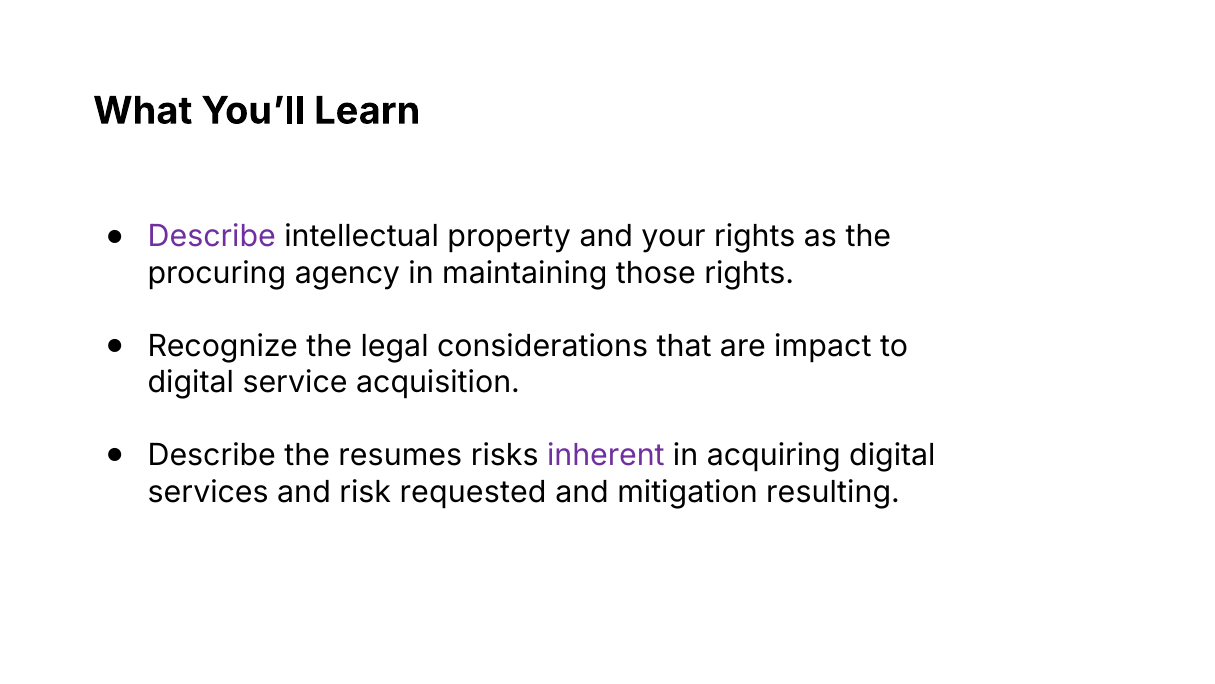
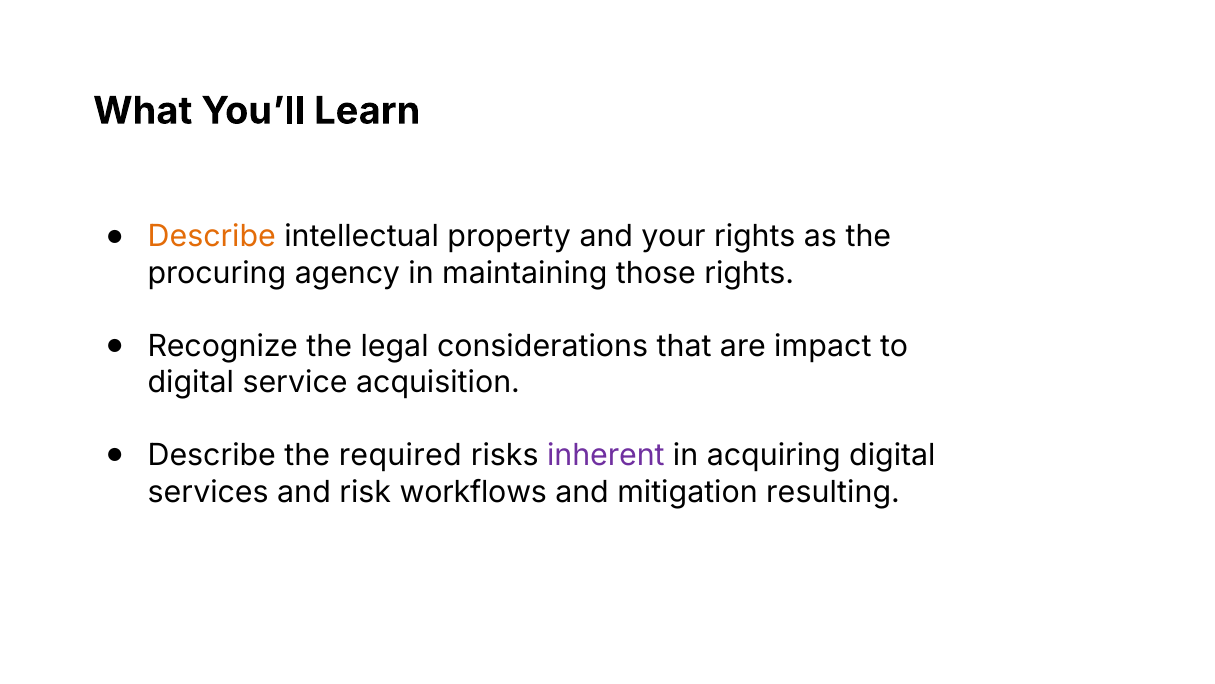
Describe at (212, 236) colour: purple -> orange
resumes: resumes -> required
requested: requested -> workflows
